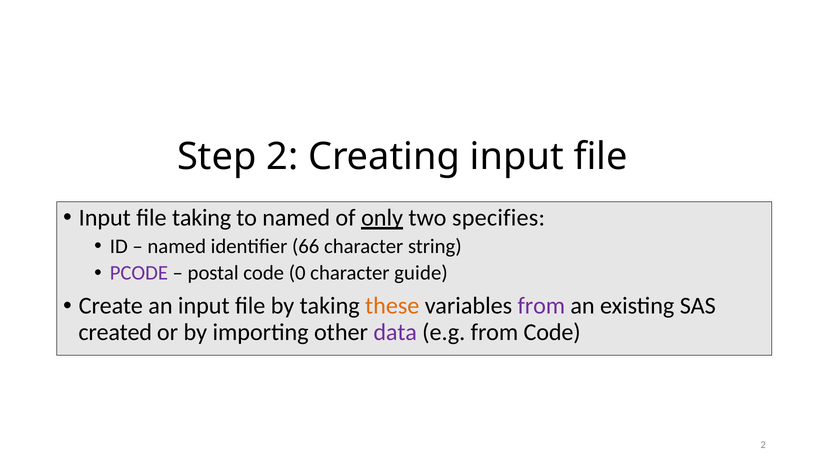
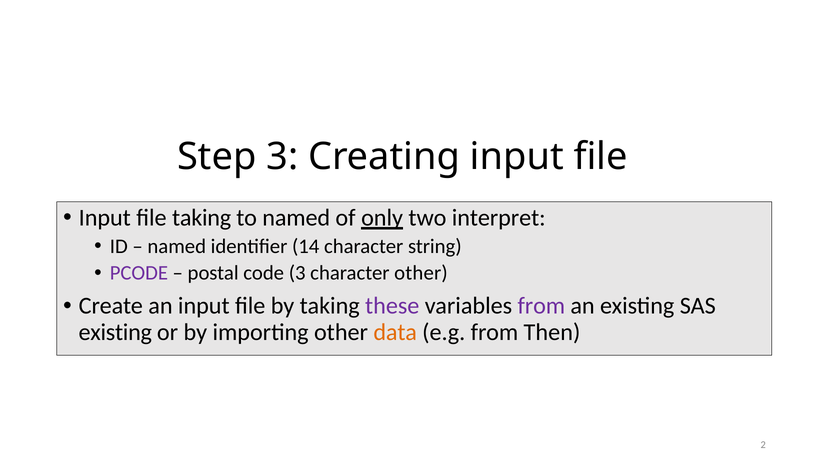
Step 2: 2 -> 3
specifies: specifies -> interpret
66: 66 -> 14
code 0: 0 -> 3
character guide: guide -> other
these colour: orange -> purple
created at (115, 332): created -> existing
data colour: purple -> orange
from Code: Code -> Then
